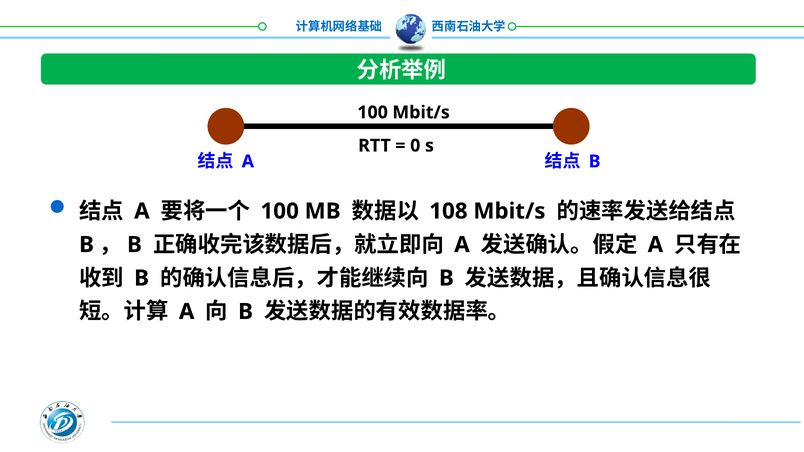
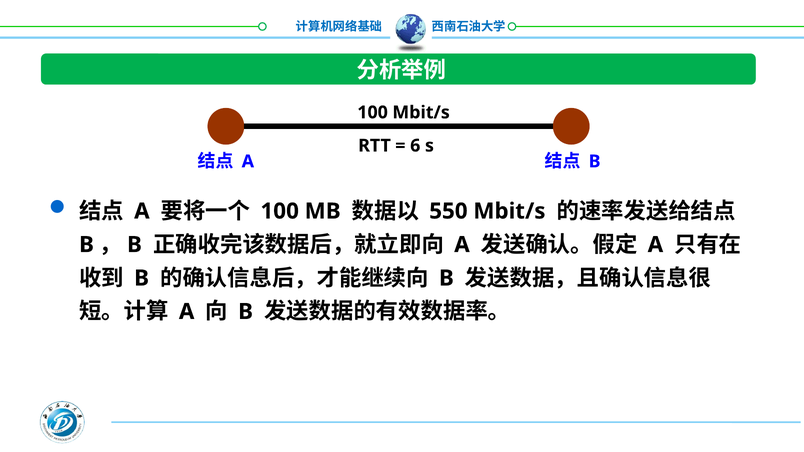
0: 0 -> 6
108: 108 -> 550
